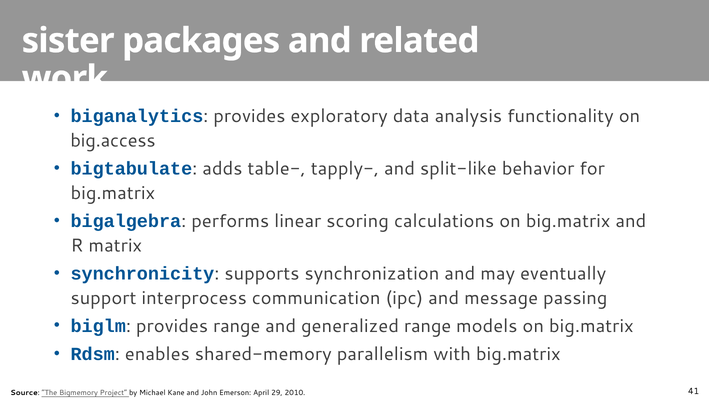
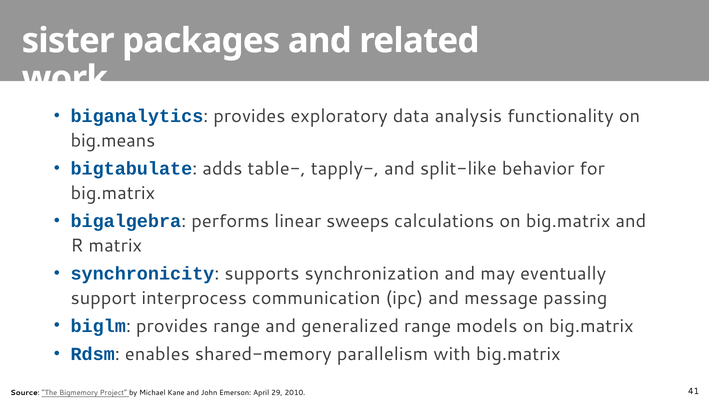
big.access: big.access -> big.means
scoring: scoring -> sweeps
